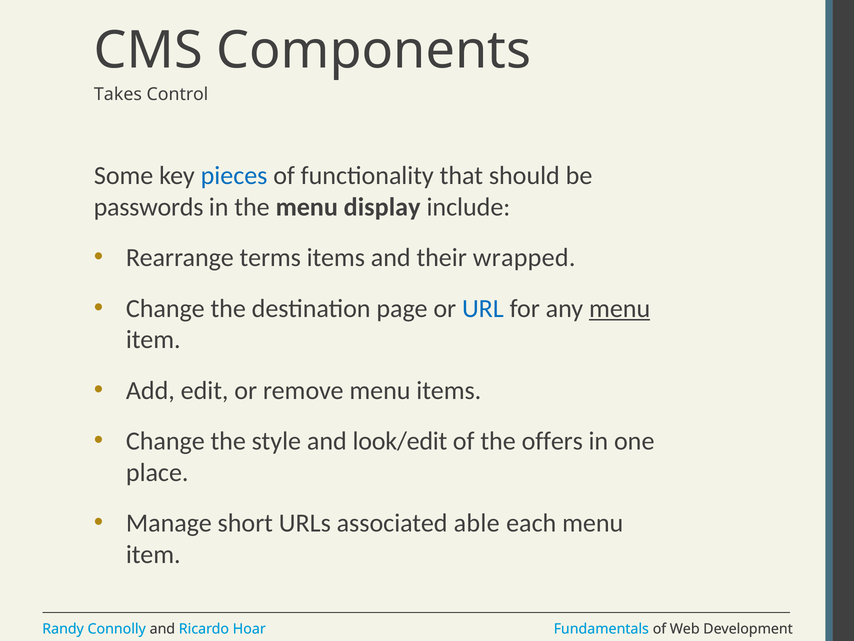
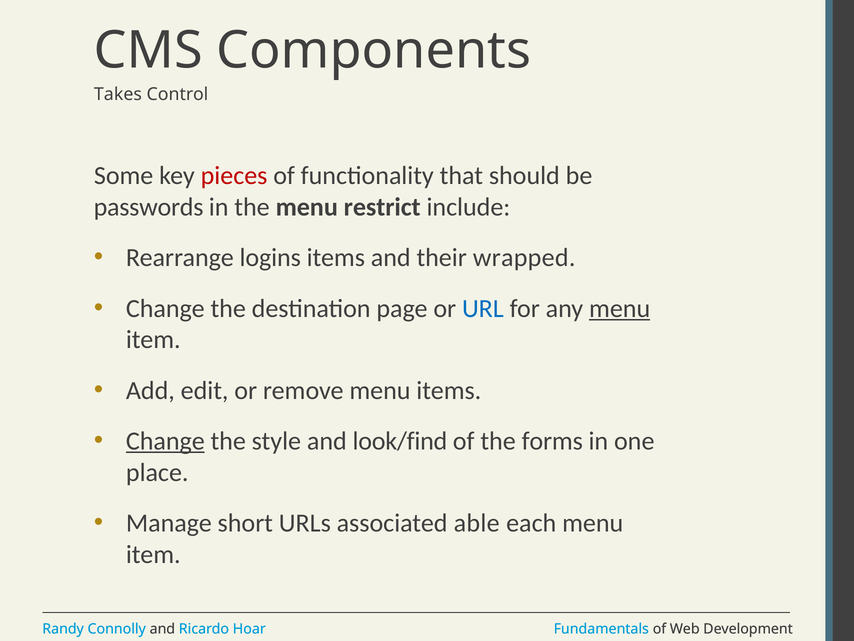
pieces colour: blue -> red
display: display -> restrict
terms: terms -> logins
Change at (165, 441) underline: none -> present
look/edit: look/edit -> look/find
offers: offers -> forms
